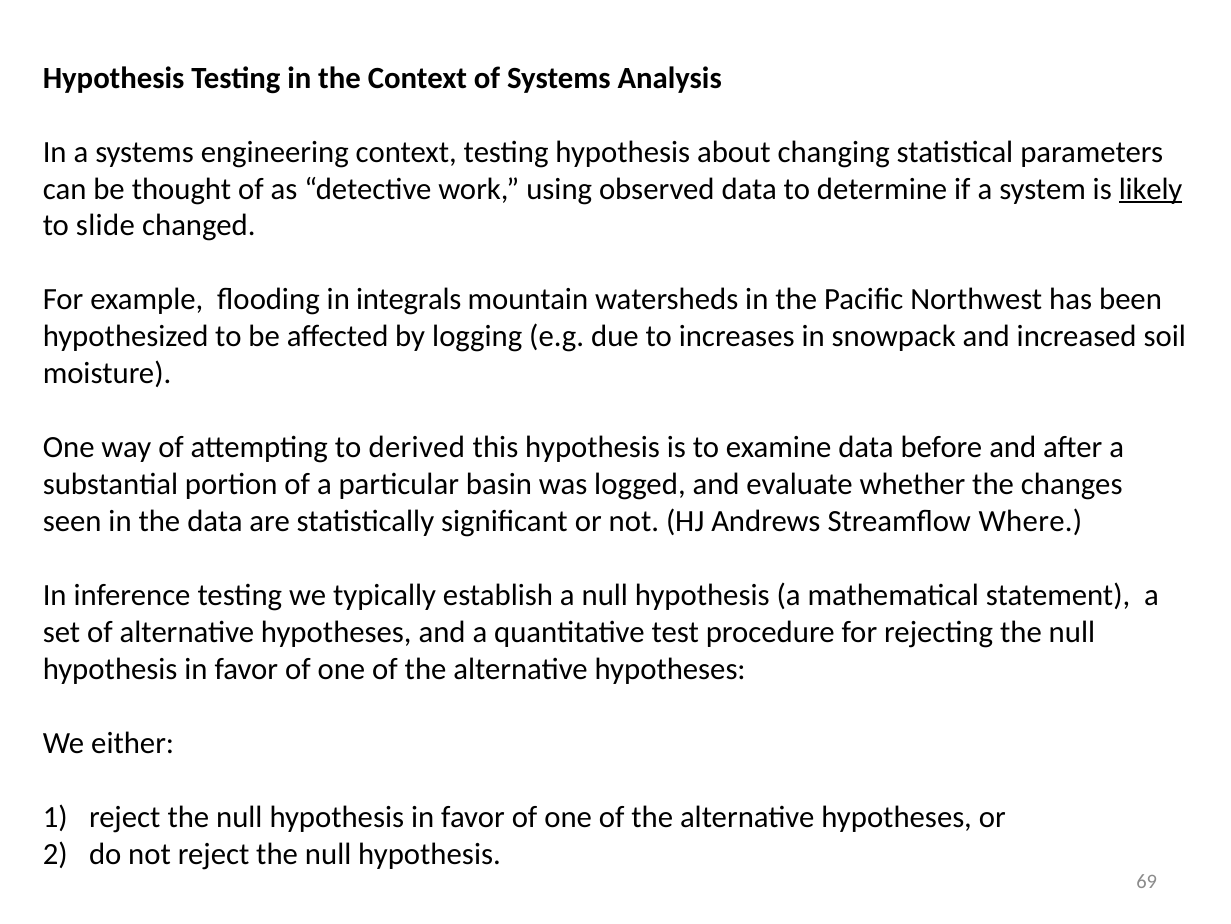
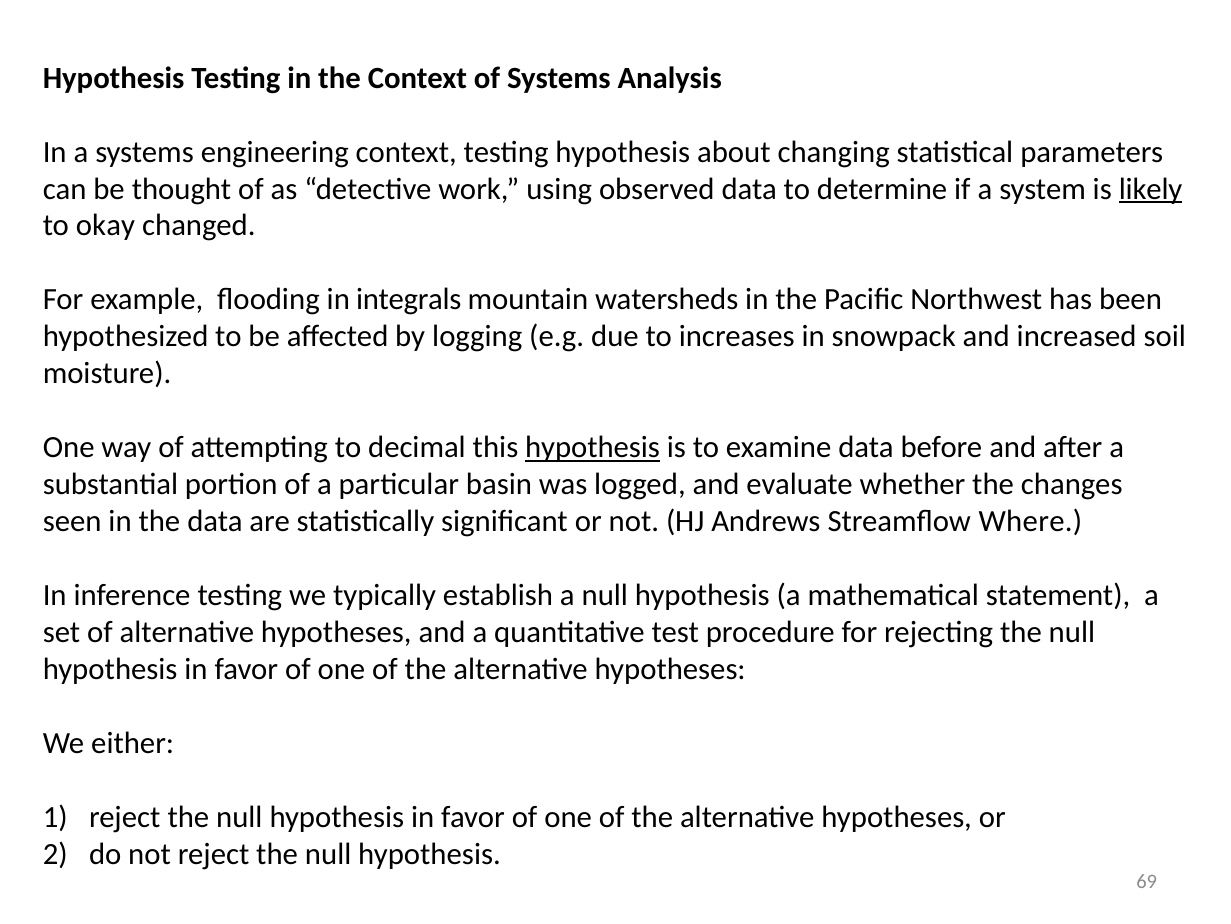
slide: slide -> okay
derived: derived -> decimal
hypothesis at (593, 447) underline: none -> present
